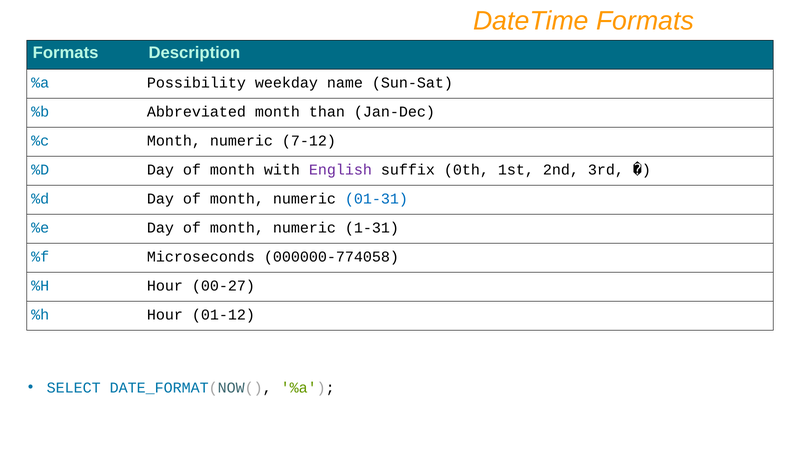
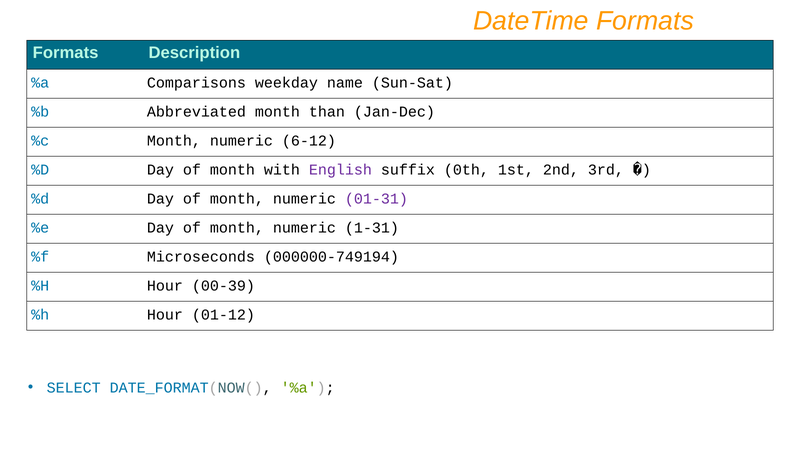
Possibility: Possibility -> Comparisons
7-12: 7-12 -> 6-12
01-31 colour: blue -> purple
000000-774058: 000000-774058 -> 000000-749194
00-27: 00-27 -> 00-39
